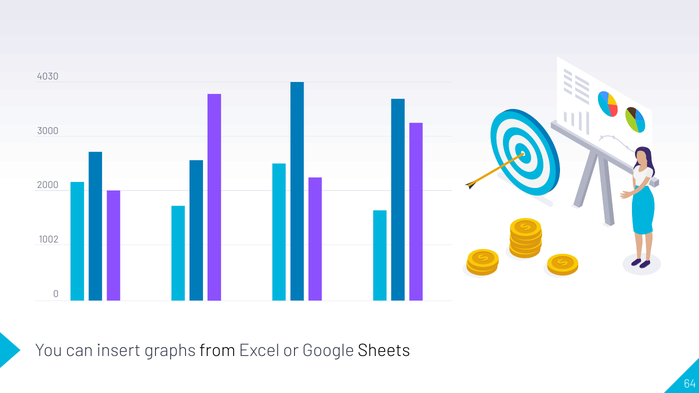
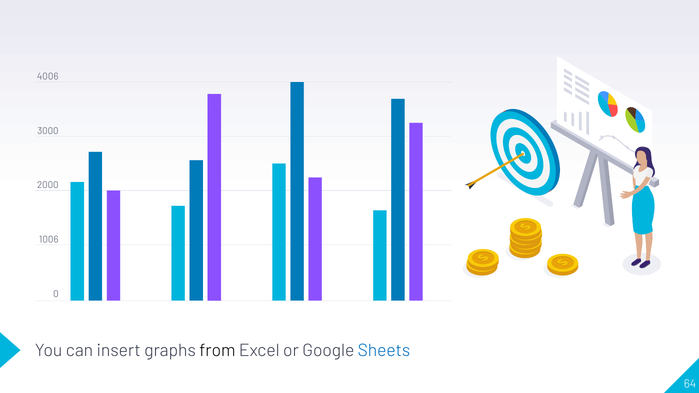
4030: 4030 -> 4006
1002: 1002 -> 1006
Sheets colour: black -> blue
